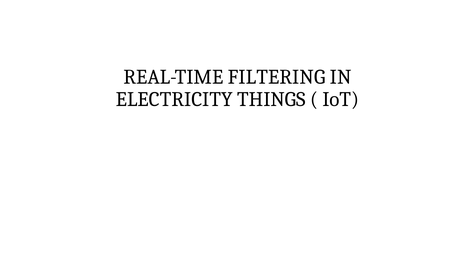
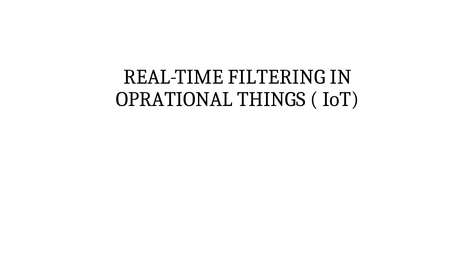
ELECTRICITY: ELECTRICITY -> OPRATIONAL
